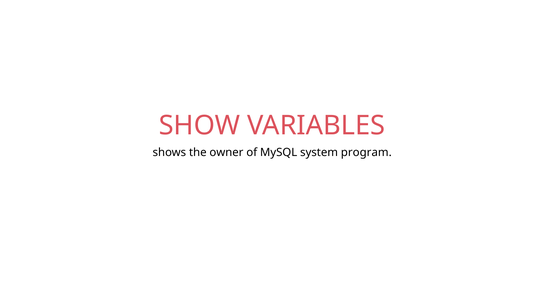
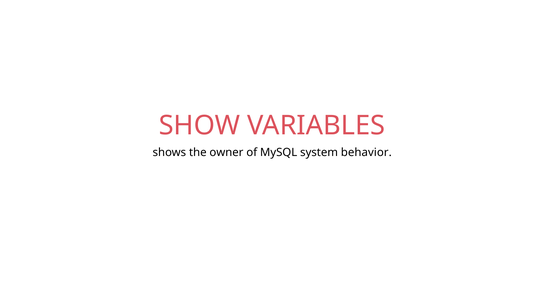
program: program -> behavior
